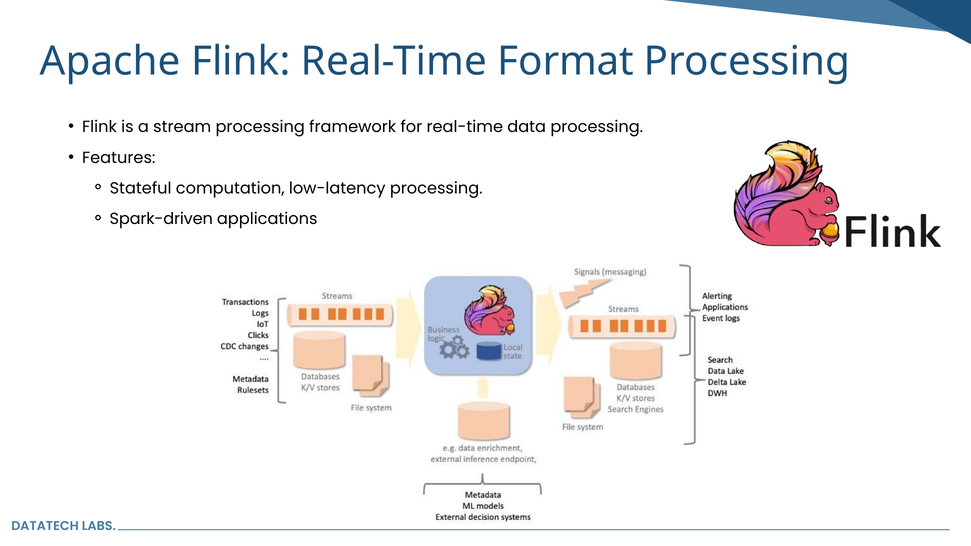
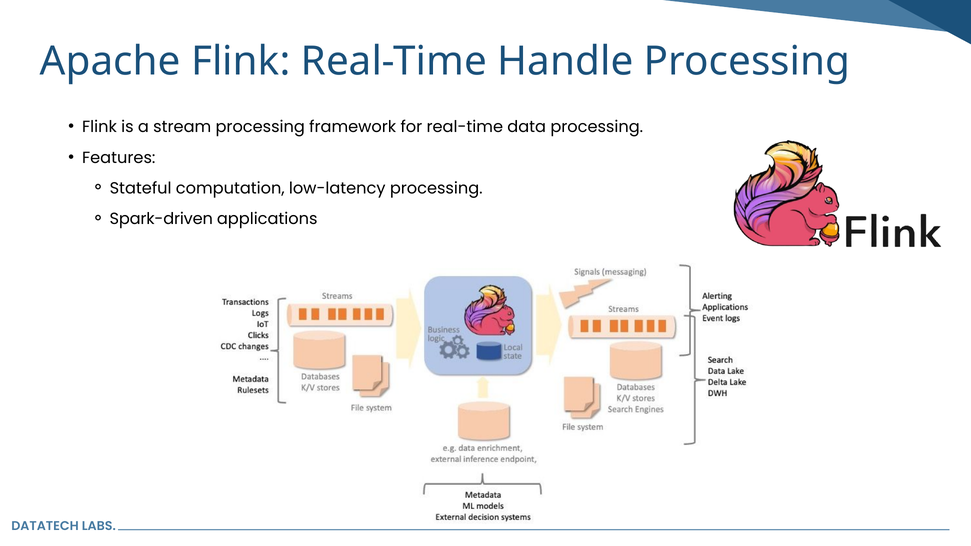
Format: Format -> Handle
